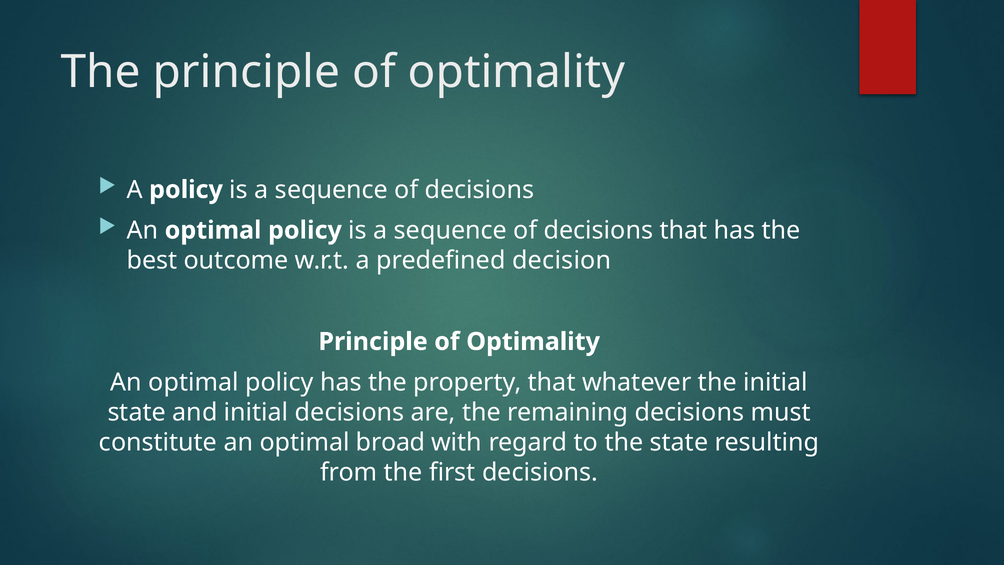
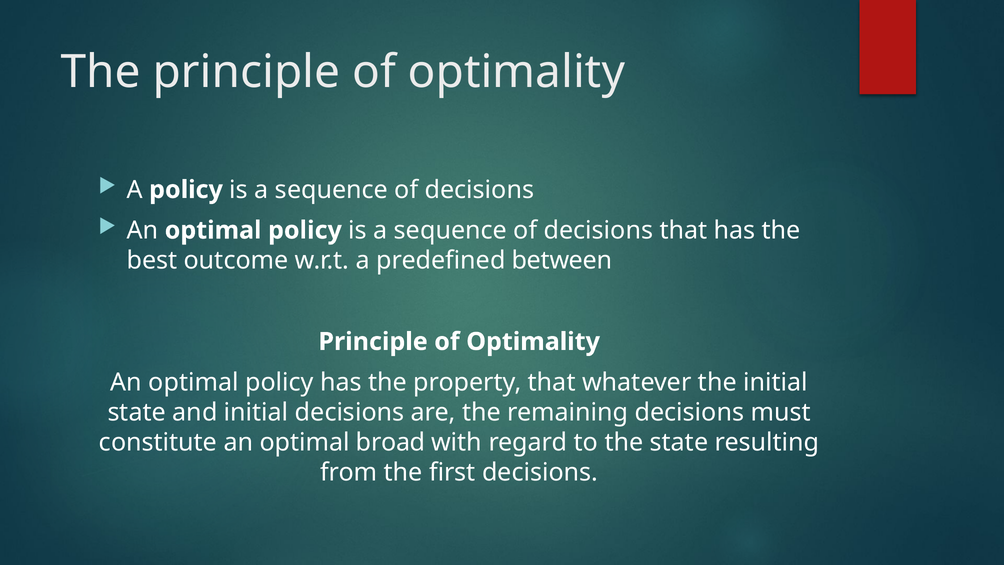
decision: decision -> between
